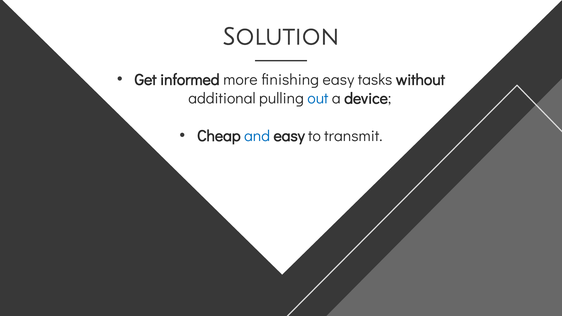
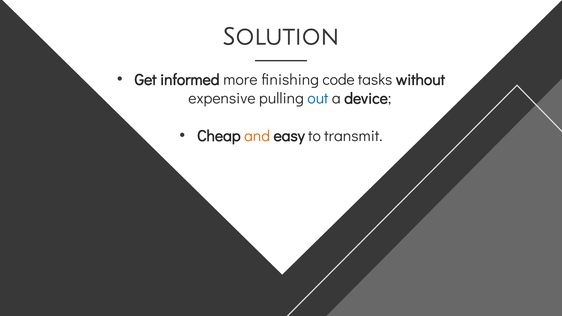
finishing easy: easy -> code
additional: additional -> expensive
and colour: blue -> orange
